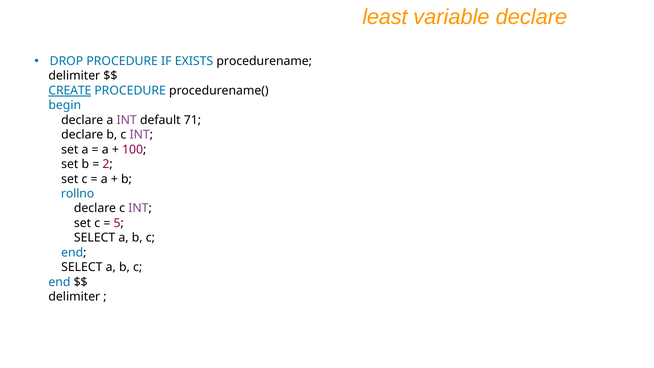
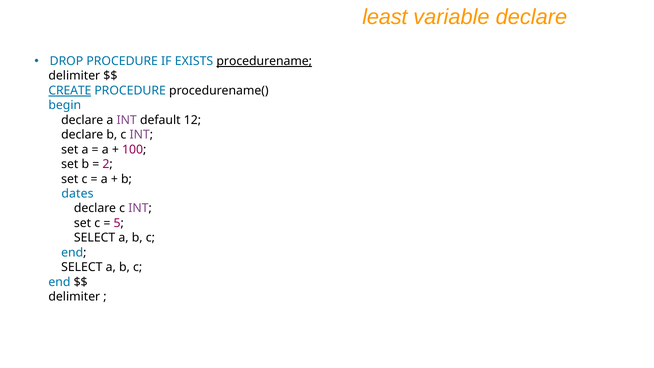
procedurename underline: none -> present
71: 71 -> 12
rollno: rollno -> dates
